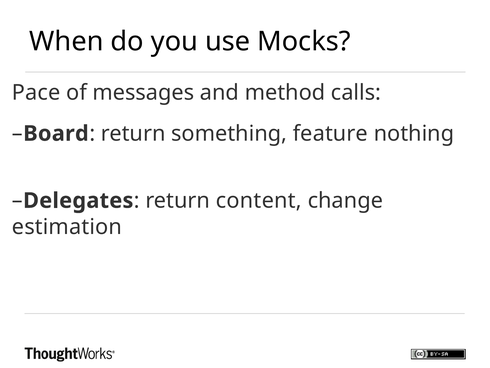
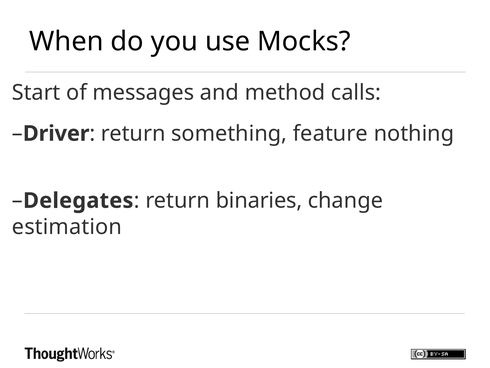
Pace: Pace -> Start
Board: Board -> Driver
content: content -> binaries
